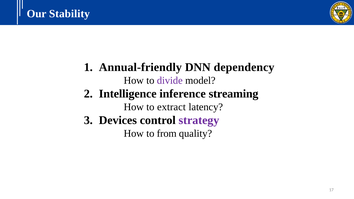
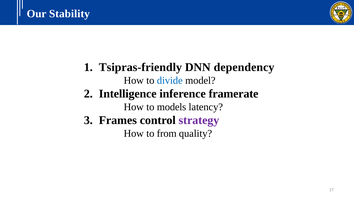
Annual-friendly: Annual-friendly -> Tsipras-friendly
divide colour: purple -> blue
streaming: streaming -> framerate
extract: extract -> models
Devices: Devices -> Frames
